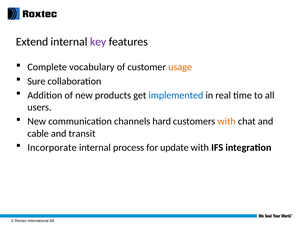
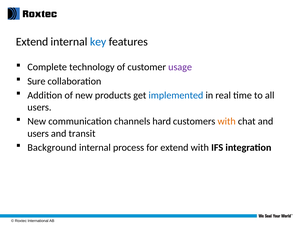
key colour: purple -> blue
vocabulary: vocabulary -> technology
usage colour: orange -> purple
cable at (38, 134): cable -> users
Incorporate: Incorporate -> Background
for update: update -> extend
